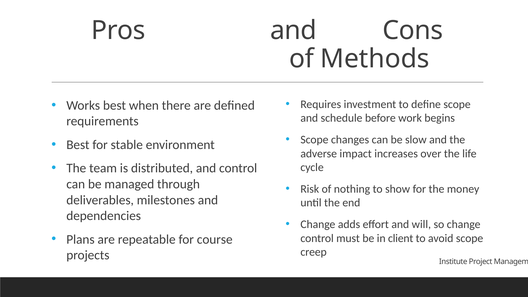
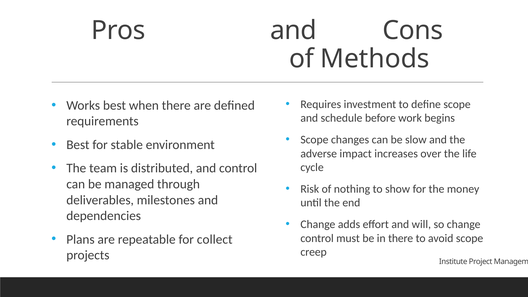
course: course -> collect
in client: client -> there
